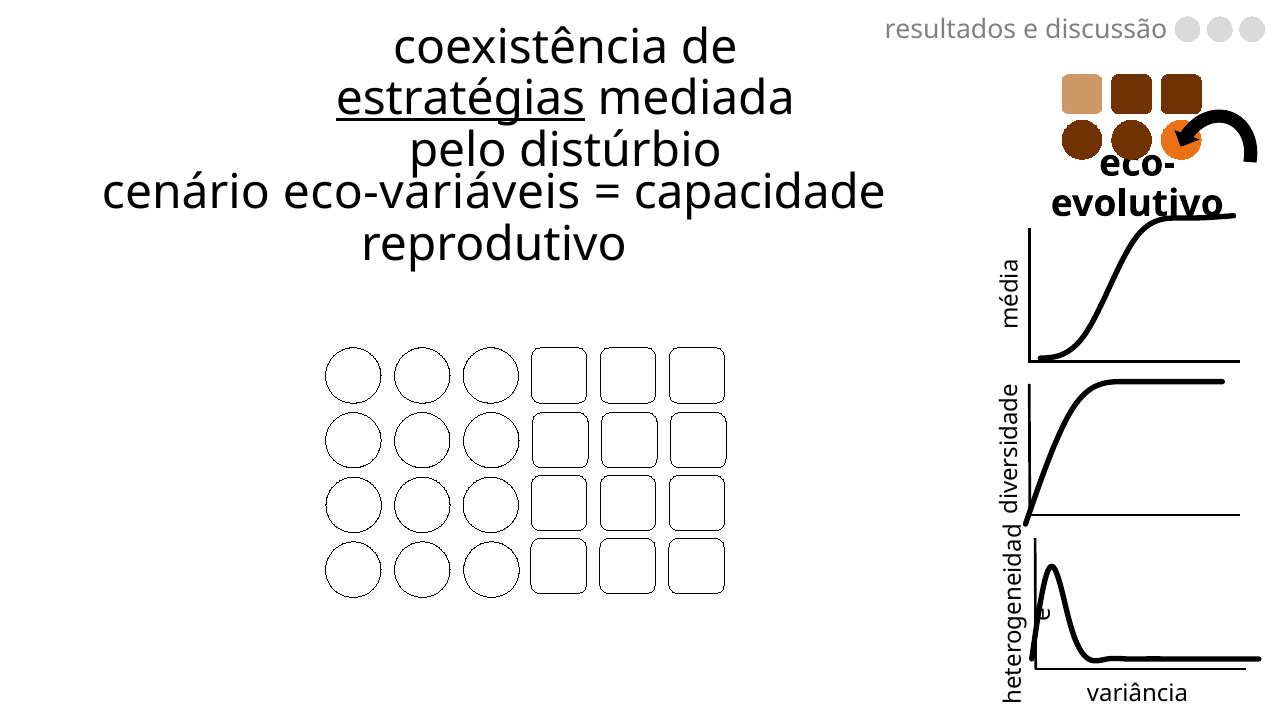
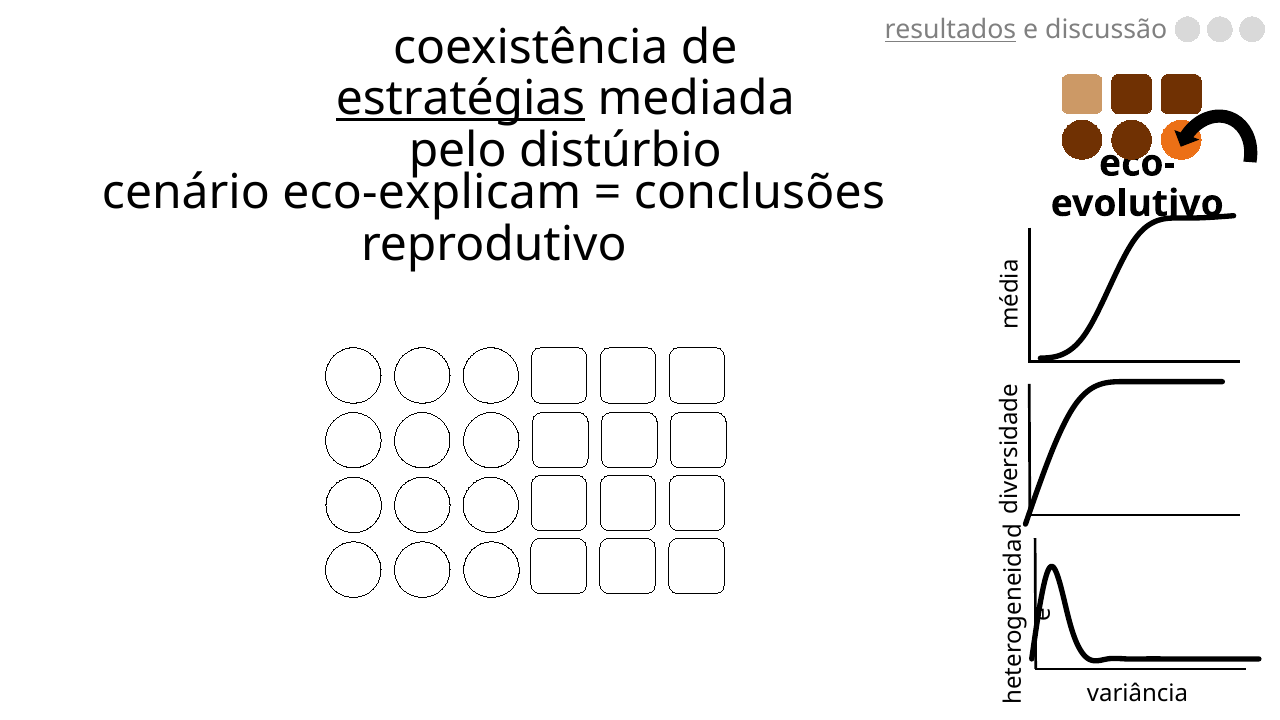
resultados underline: none -> present
eco-variáveis: eco-variáveis -> eco-explicam
capacidade: capacidade -> conclusões
